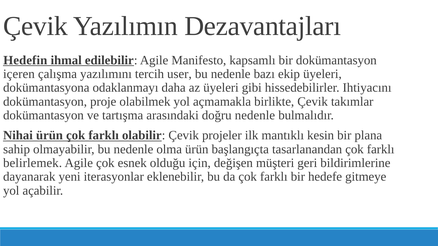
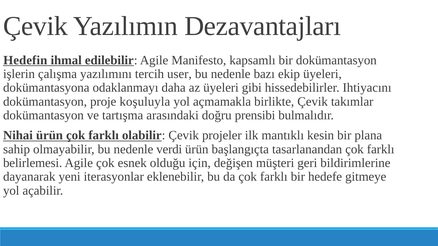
içeren: içeren -> işlerin
olabilmek: olabilmek -> koşuluyla
doğru nedenle: nedenle -> prensibi
olma: olma -> verdi
belirlemek: belirlemek -> belirlemesi
